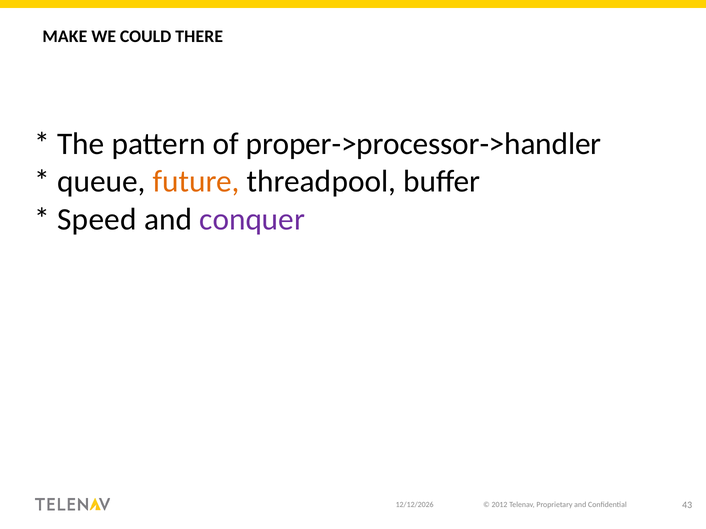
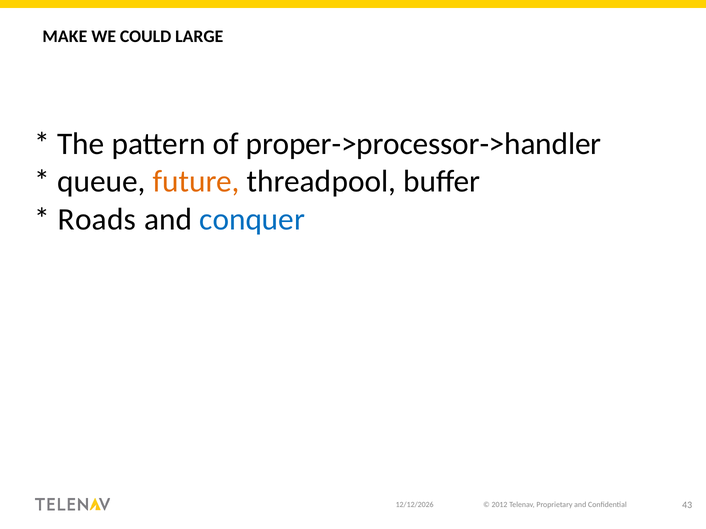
THERE: THERE -> LARGE
Speed: Speed -> Roads
conquer colour: purple -> blue
